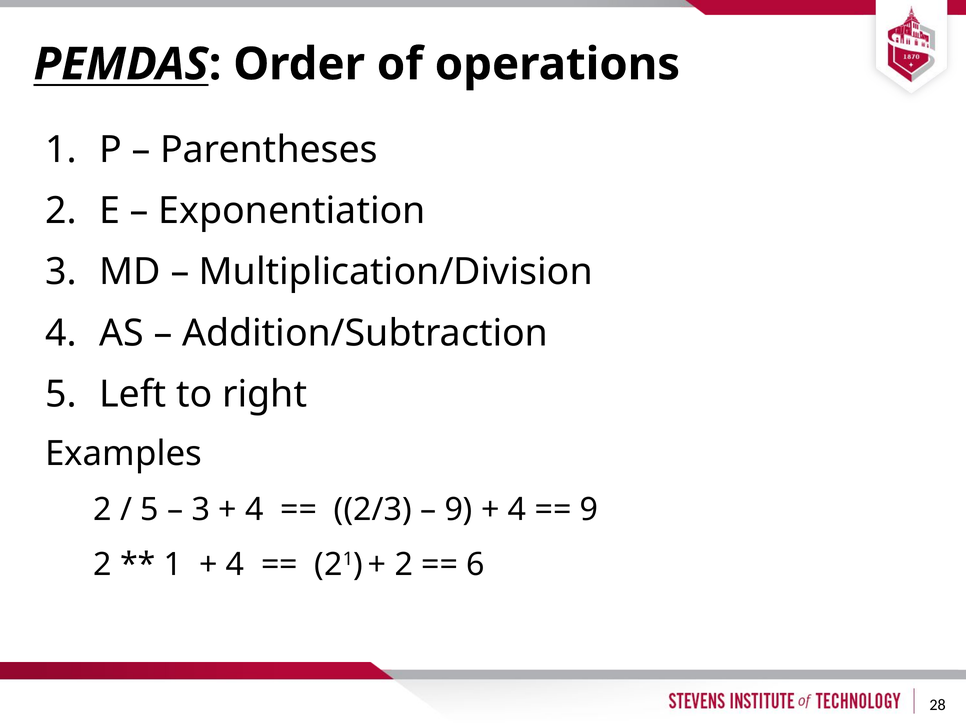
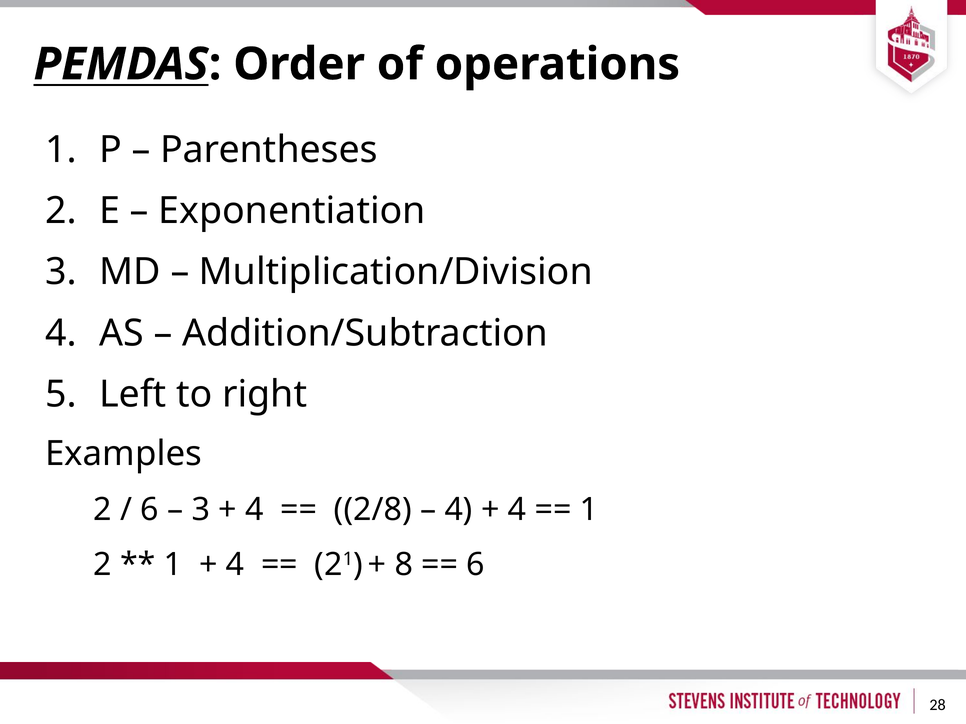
5 at (150, 510): 5 -> 6
2/3: 2/3 -> 2/8
9 at (459, 510): 9 -> 4
9 at (589, 510): 9 -> 1
2 at (404, 565): 2 -> 8
